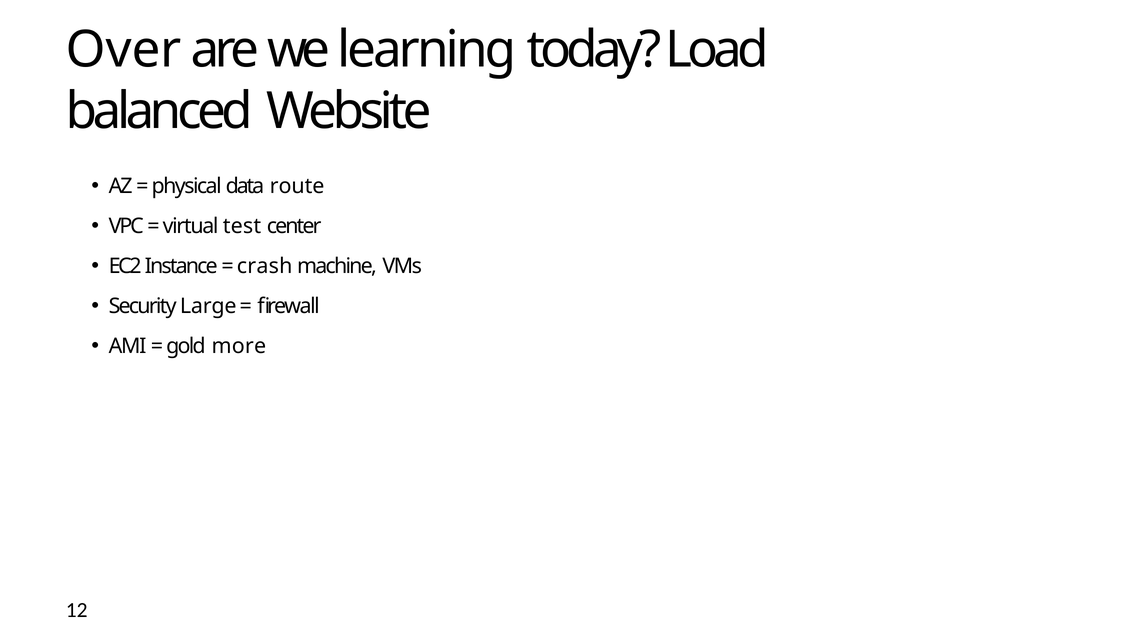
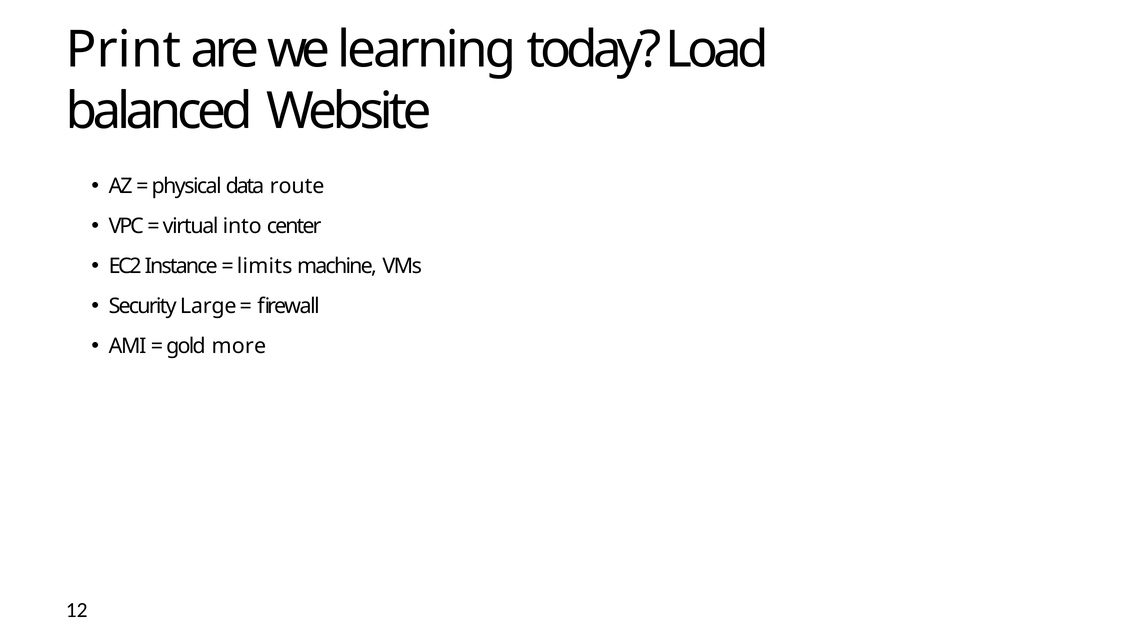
Over: Over -> Print
test: test -> into
crash: crash -> limits
